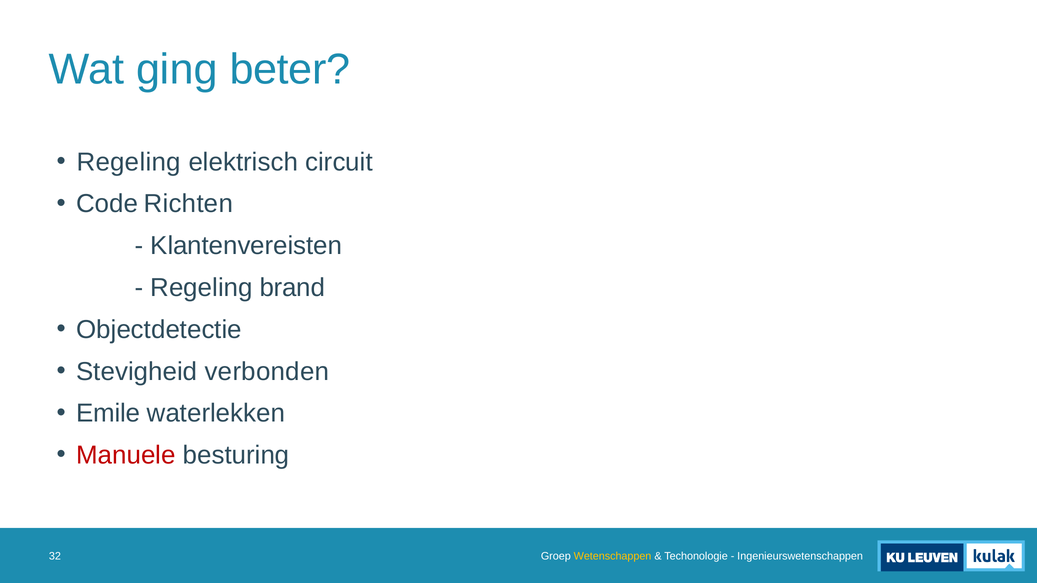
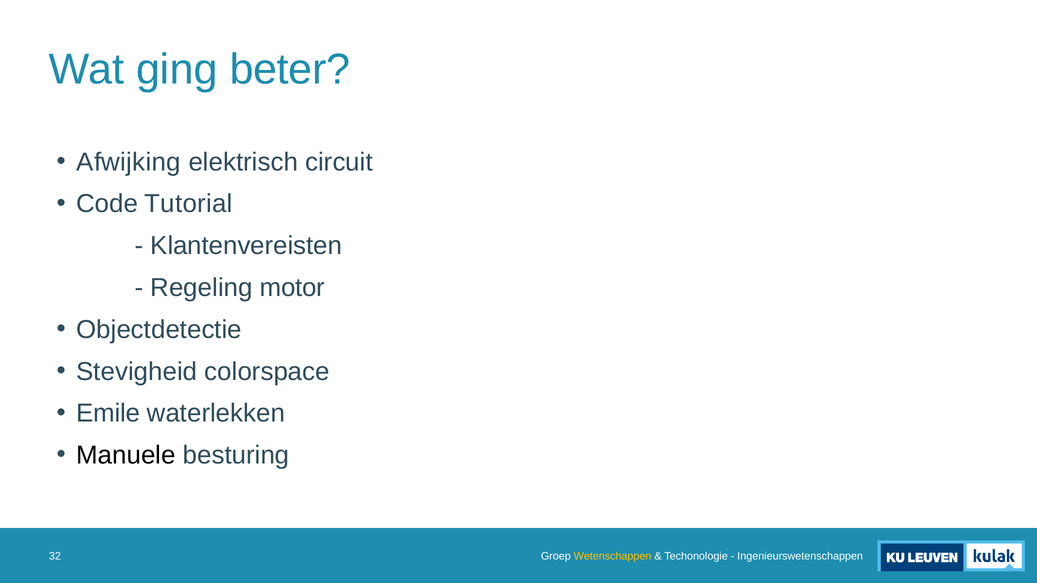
Regeling at (129, 162): Regeling -> Afwijking
Richten: Richten -> Tutorial
brand: brand -> motor
verbonden: verbonden -> colorspace
Manuele colour: red -> black
